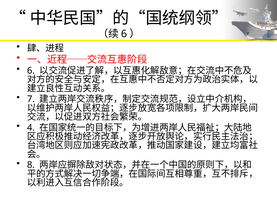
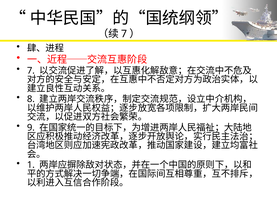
6 at (124, 34): 6 -> 7
6 at (31, 71): 6 -> 7
7: 7 -> 8
4: 4 -> 9
8: 8 -> 1
